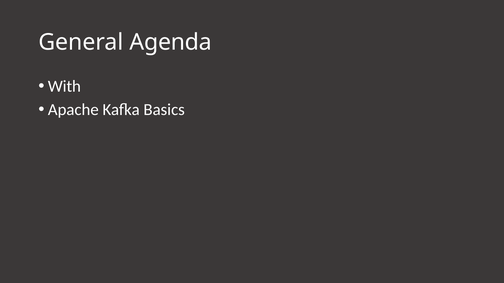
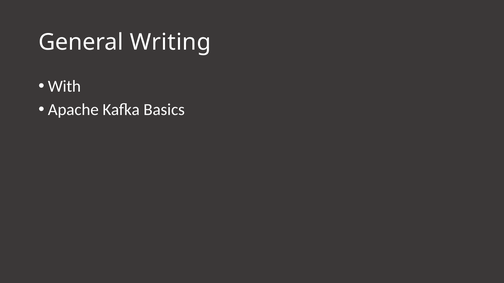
Agenda: Agenda -> Writing
